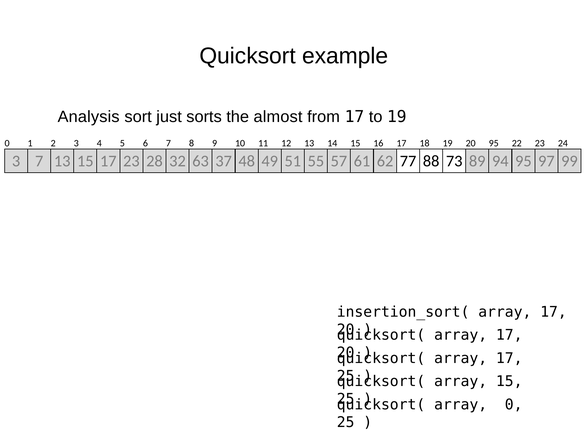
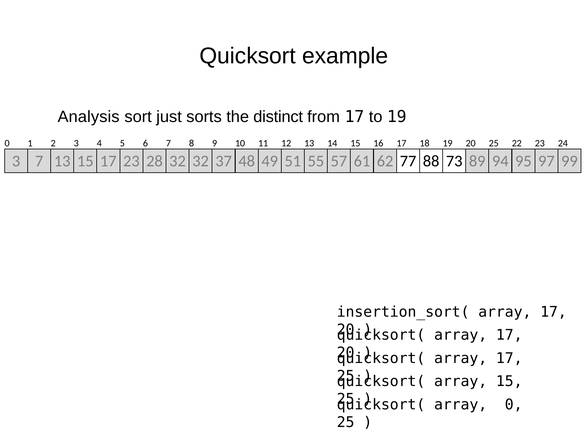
almost: almost -> distinct
20 95: 95 -> 25
32 63: 63 -> 32
